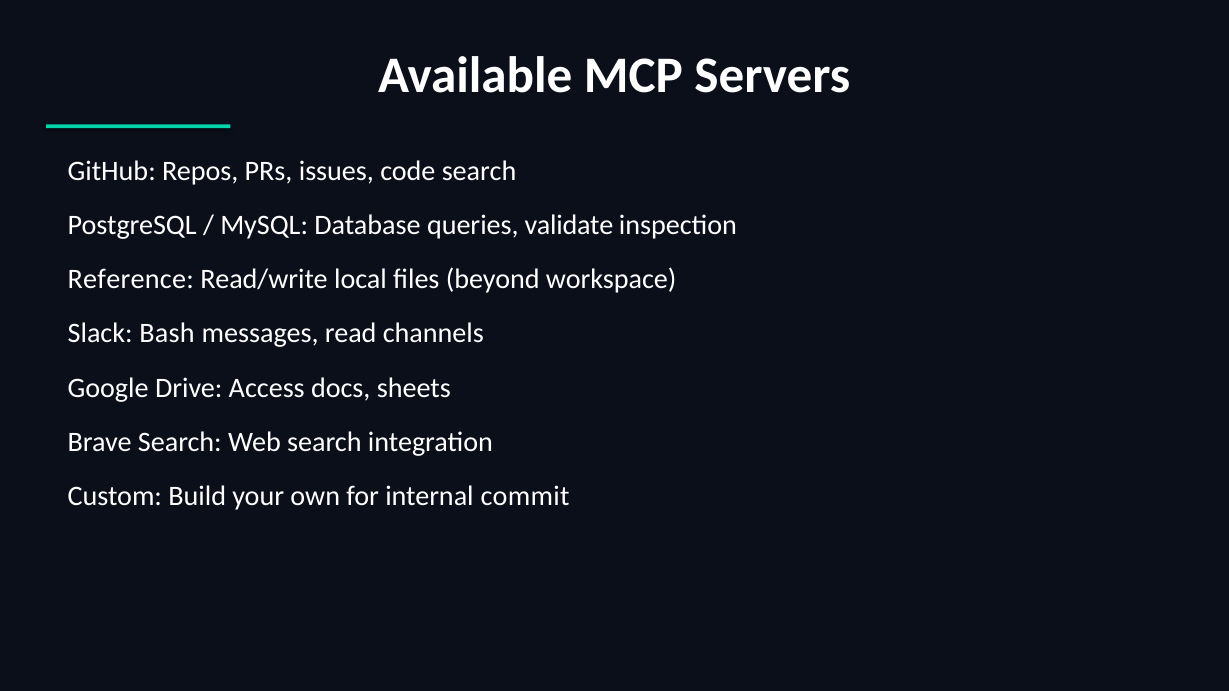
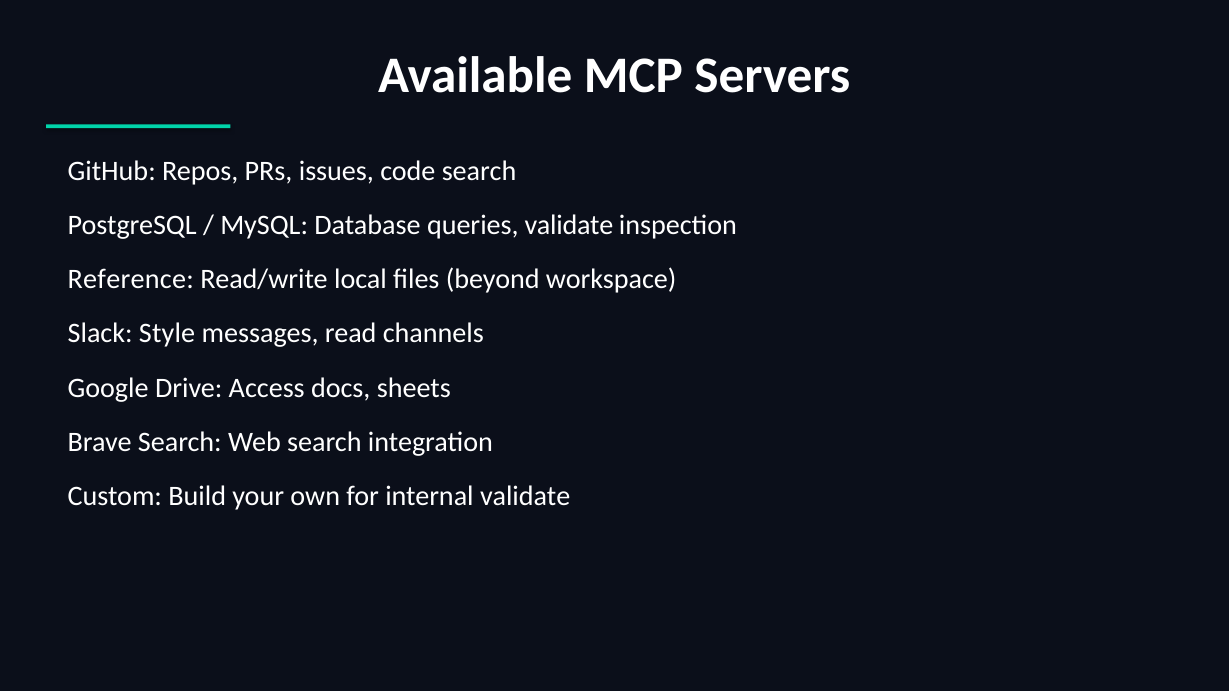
Bash: Bash -> Style
internal commit: commit -> validate
